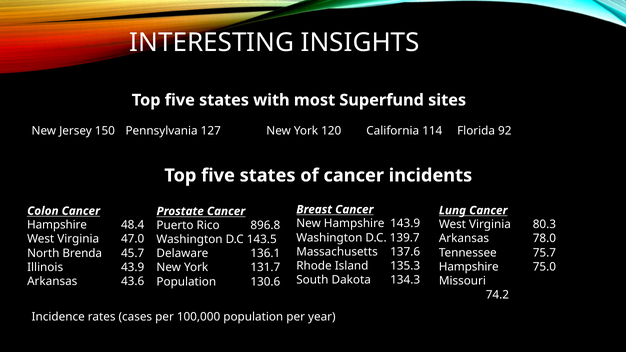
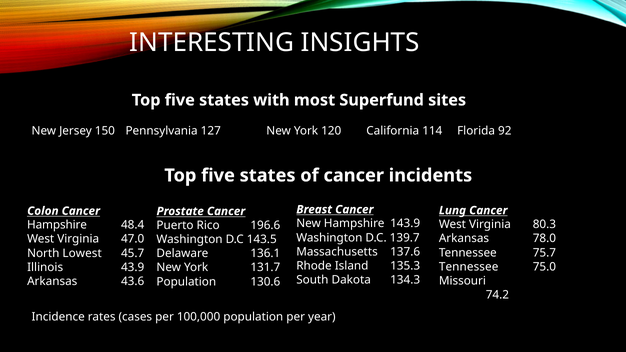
896.8: 896.8 -> 196.6
Brenda: Brenda -> Lowest
Hampshire at (469, 267): Hampshire -> Tennessee
